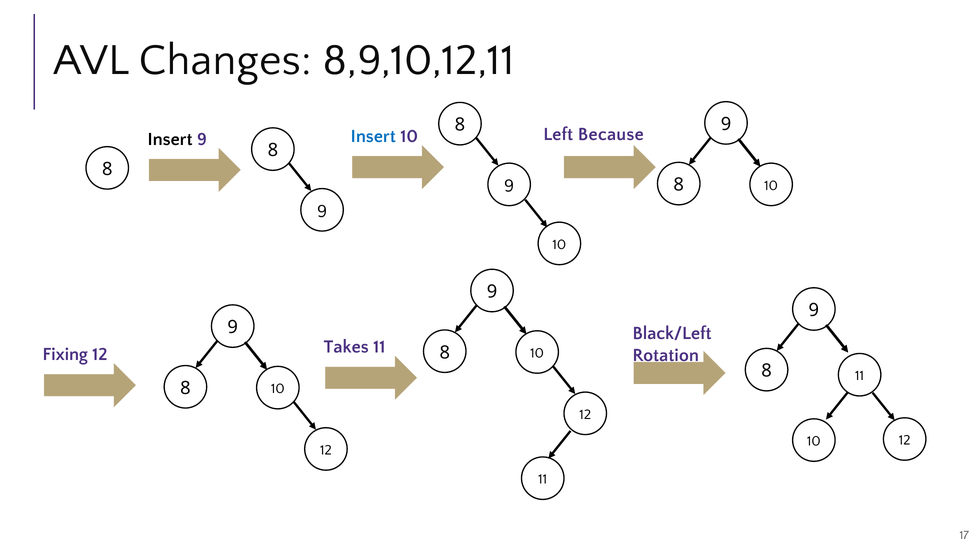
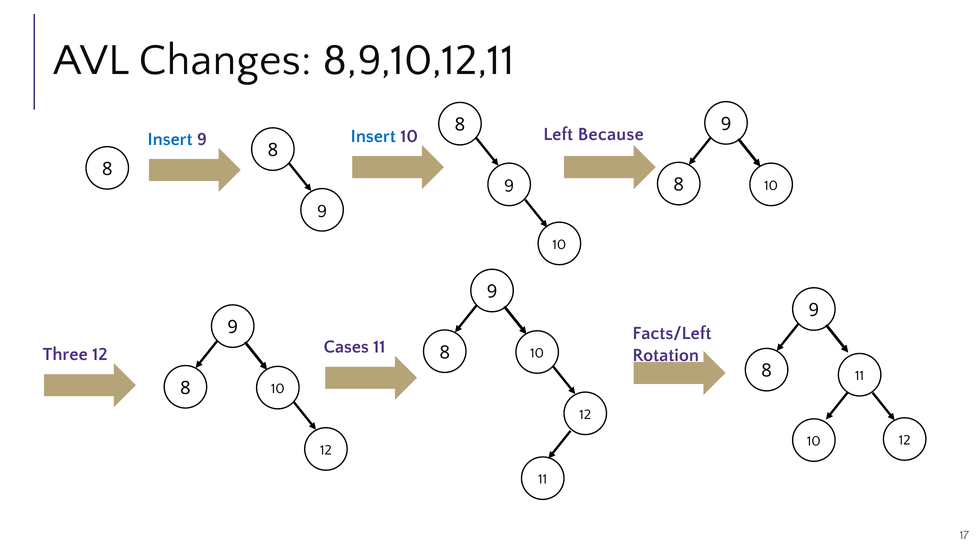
Insert at (170, 139) colour: black -> blue
Black/Left: Black/Left -> Facts/Left
Takes: Takes -> Cases
Fixing: Fixing -> Three
